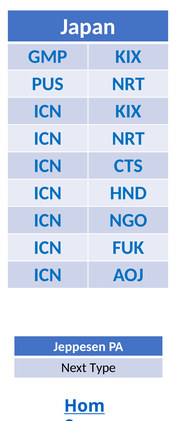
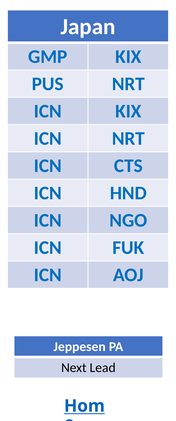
Type: Type -> Lead
